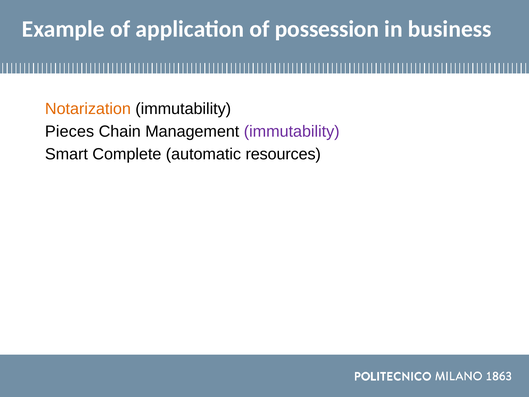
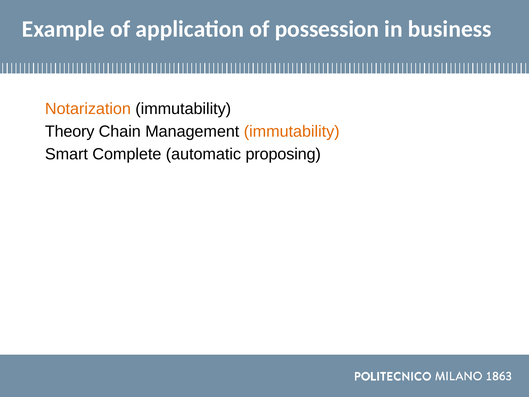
Pieces: Pieces -> Theory
immutability at (292, 131) colour: purple -> orange
resources: resources -> proposing
